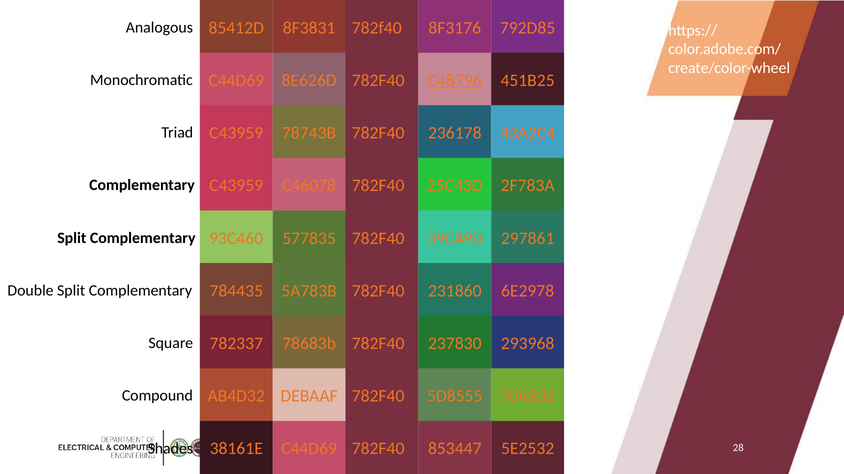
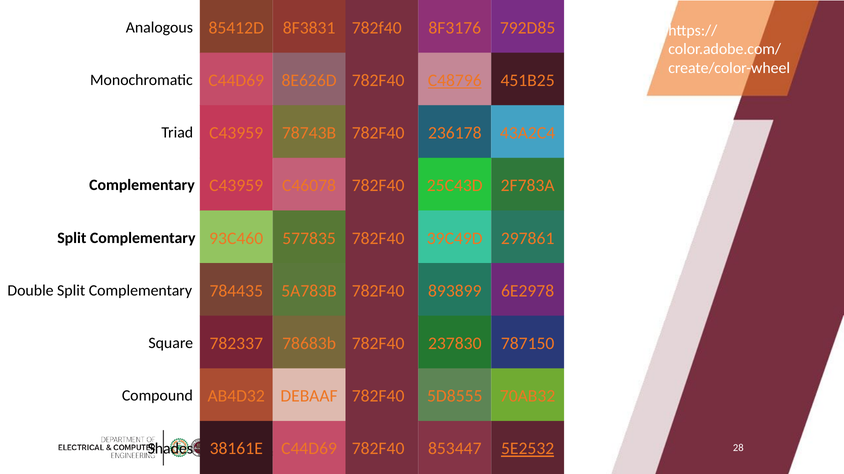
231860: 231860 -> 893899
293968: 293968 -> 787150
5E2532 underline: none -> present
